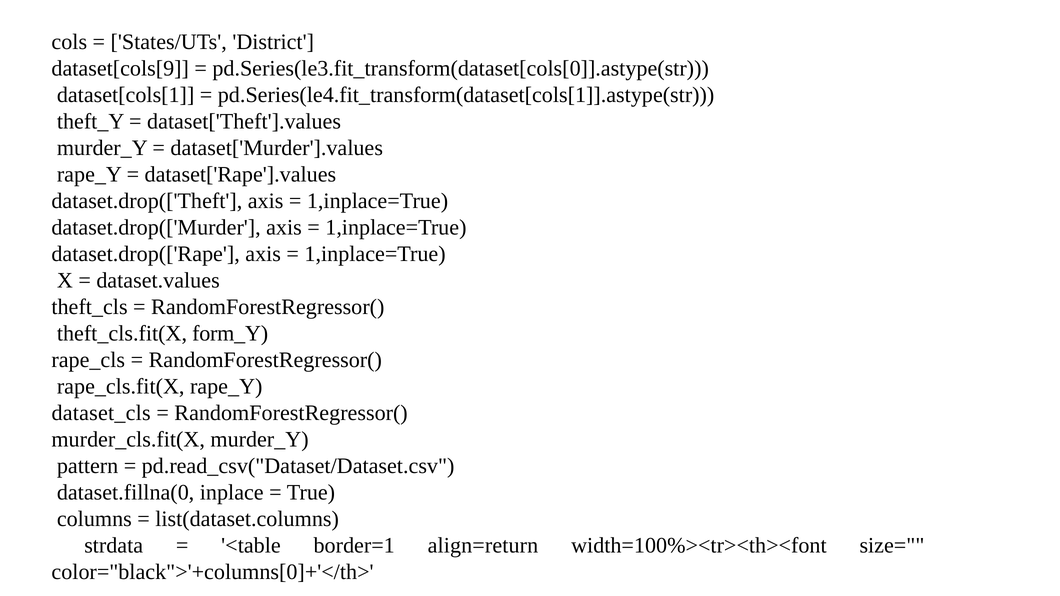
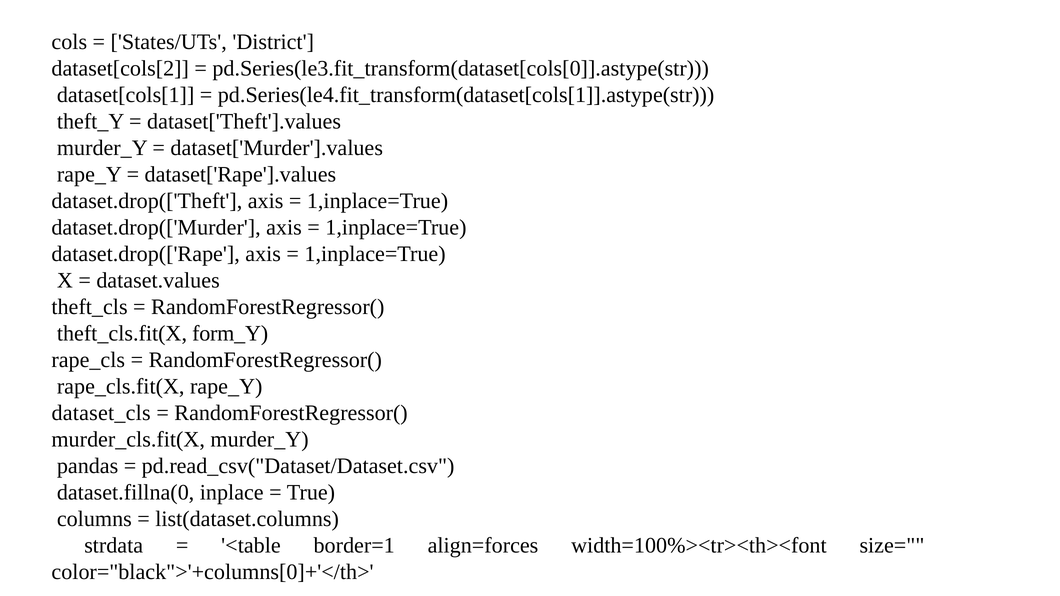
dataset[cols[9: dataset[cols[9 -> dataset[cols[2
pattern: pattern -> pandas
align=return: align=return -> align=forces
